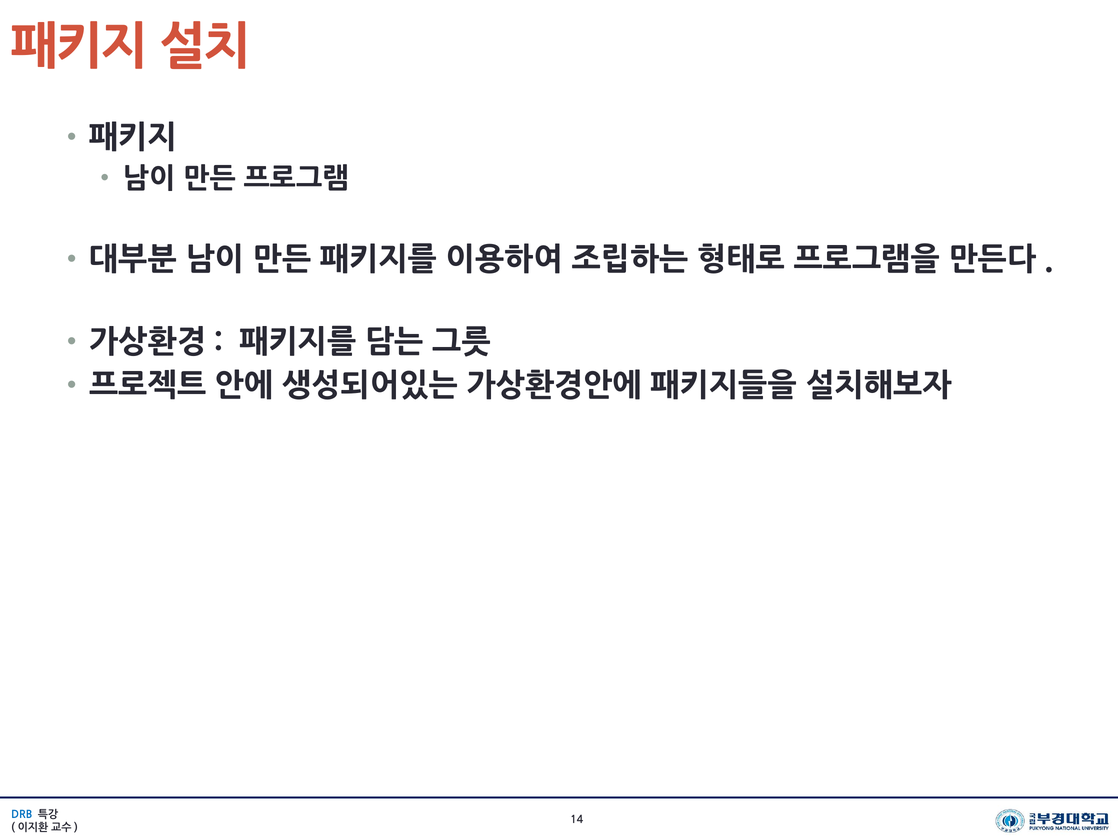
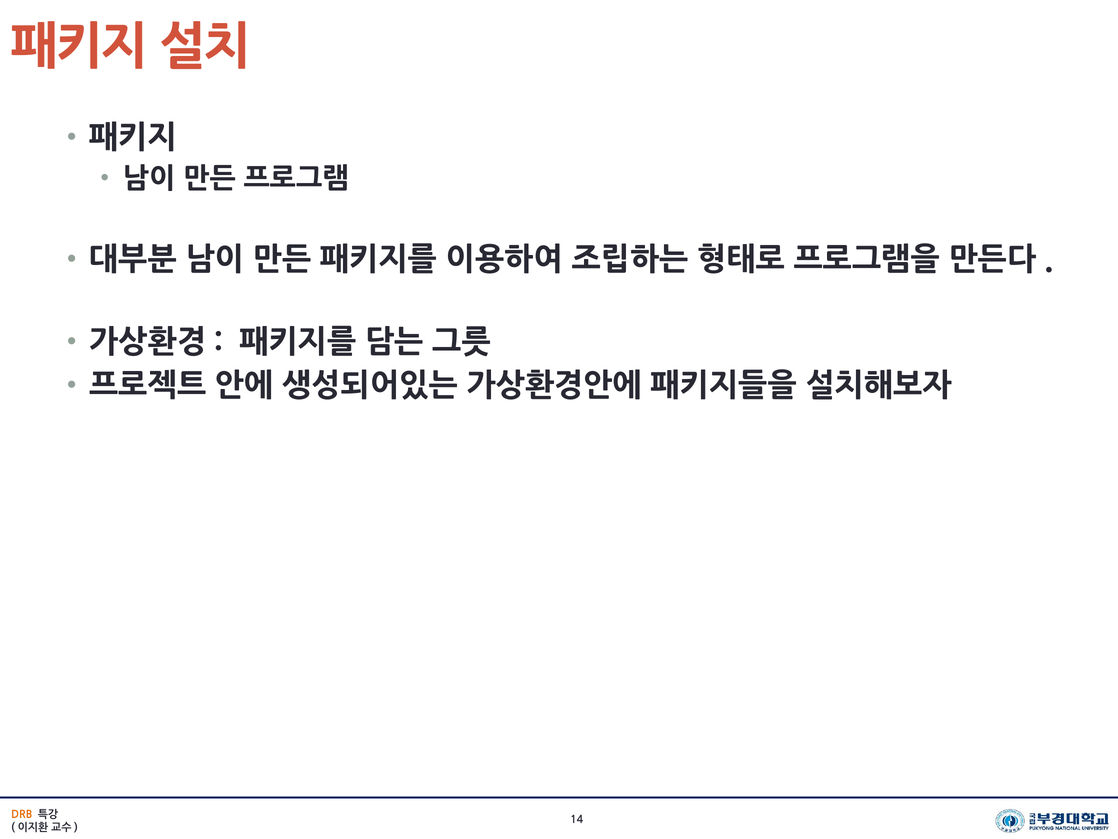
DRB colour: blue -> orange
